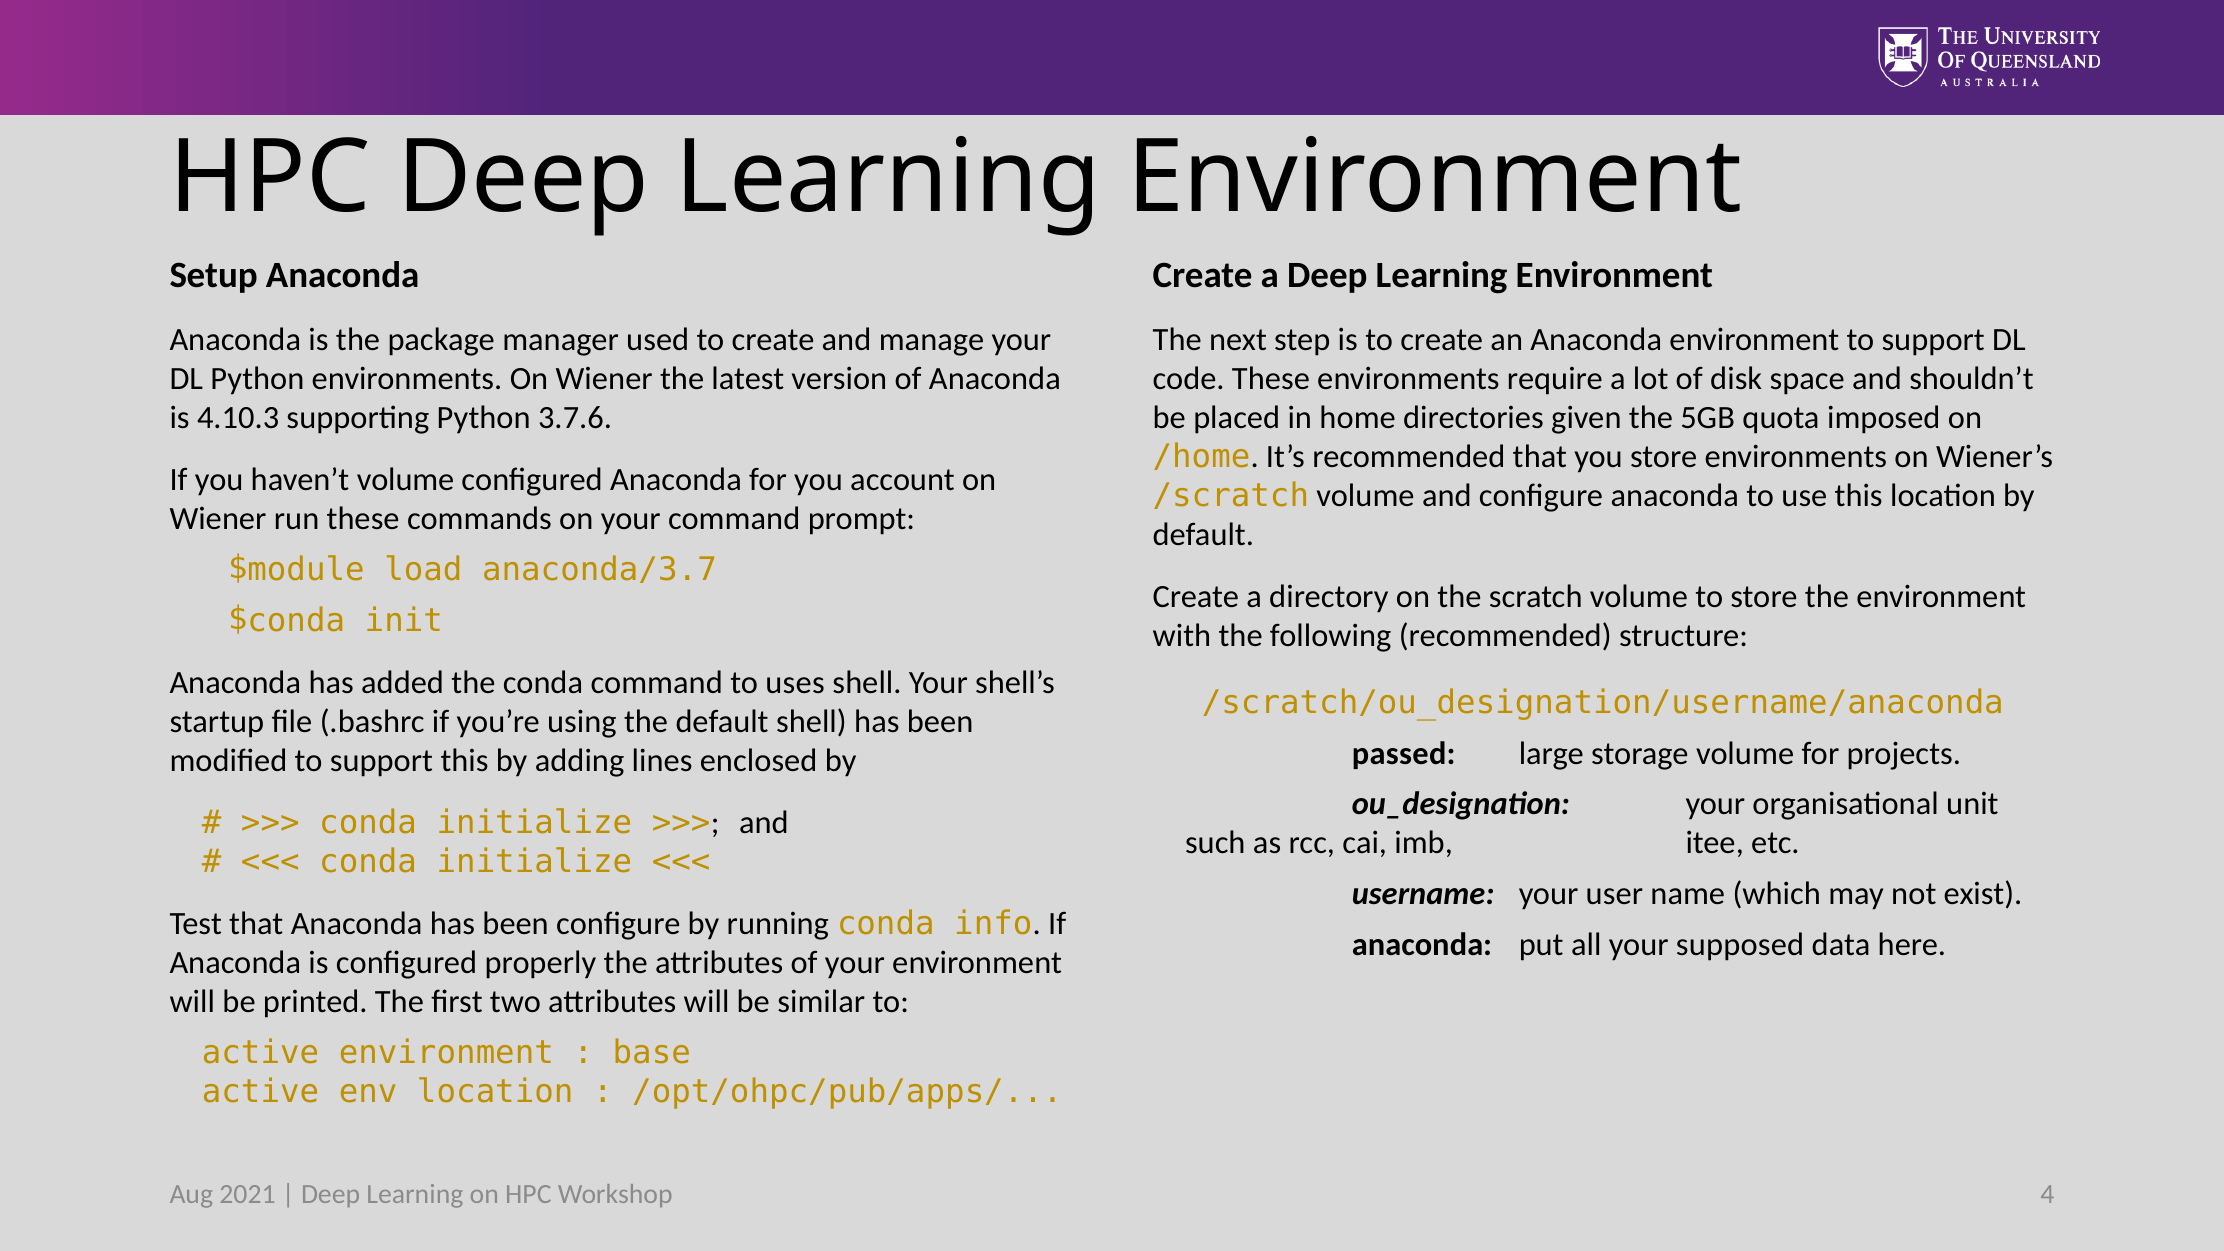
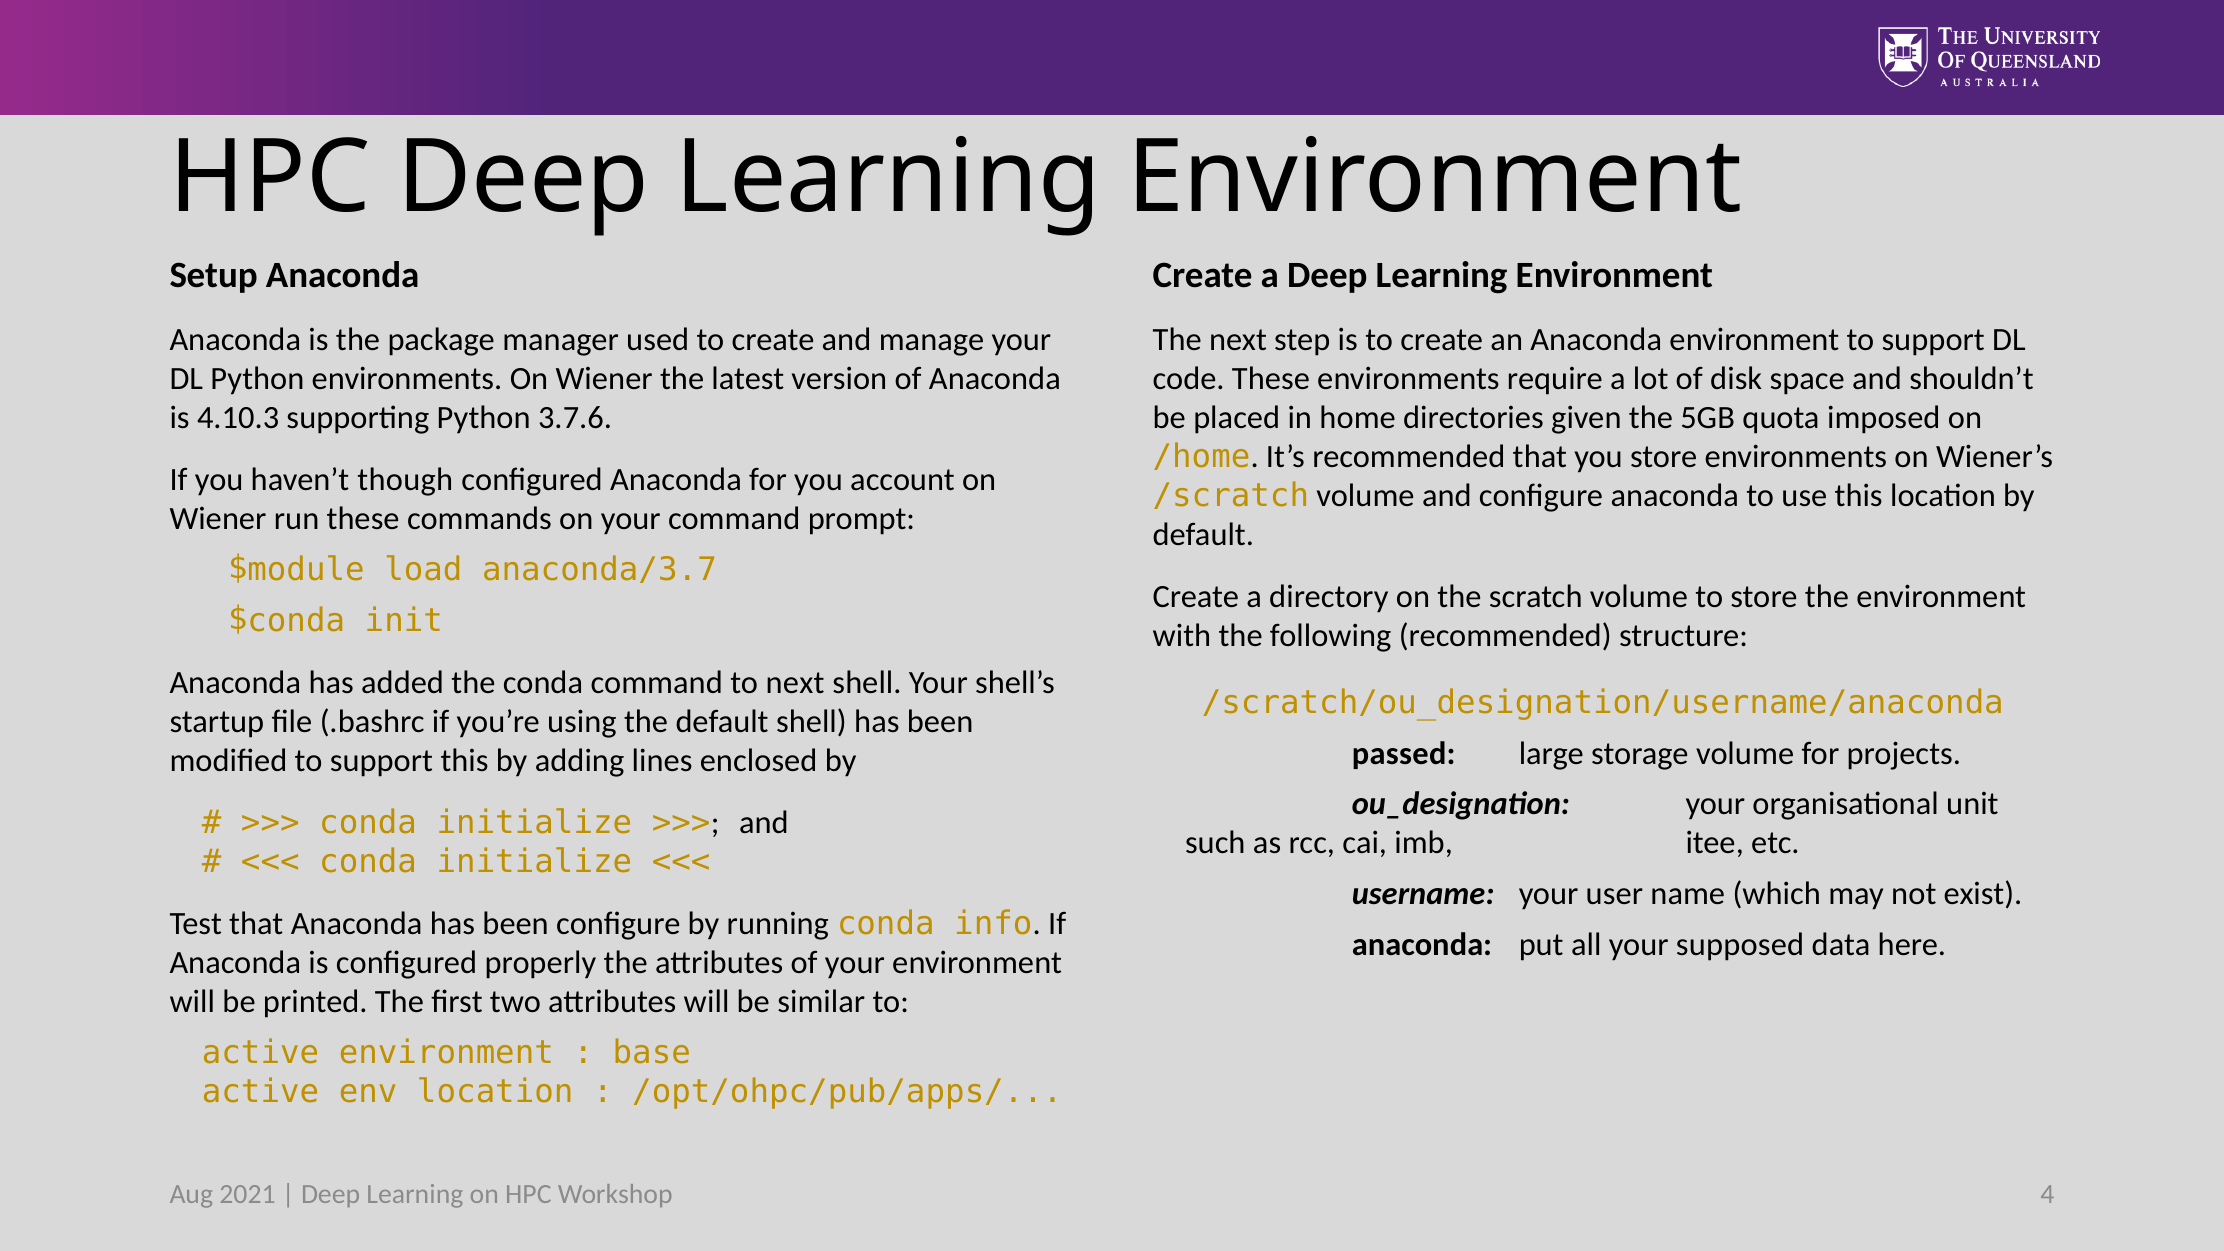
haven’t volume: volume -> though
to uses: uses -> next
